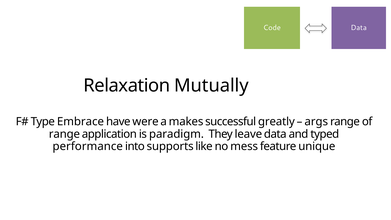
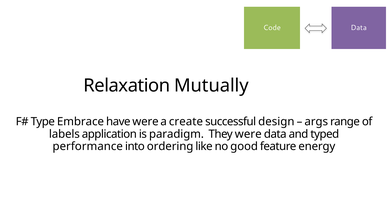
makes: makes -> create
greatly: greatly -> design
range at (64, 134): range -> labels
They leave: leave -> were
supports: supports -> ordering
mess: mess -> good
unique: unique -> energy
